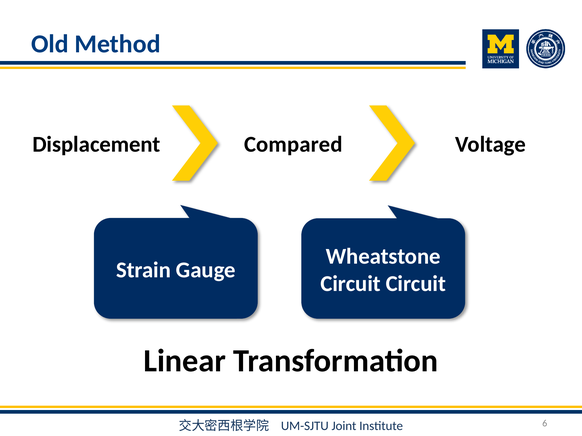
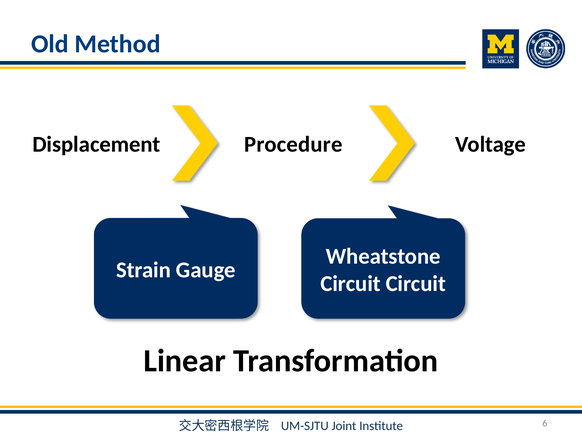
Compared: Compared -> Procedure
